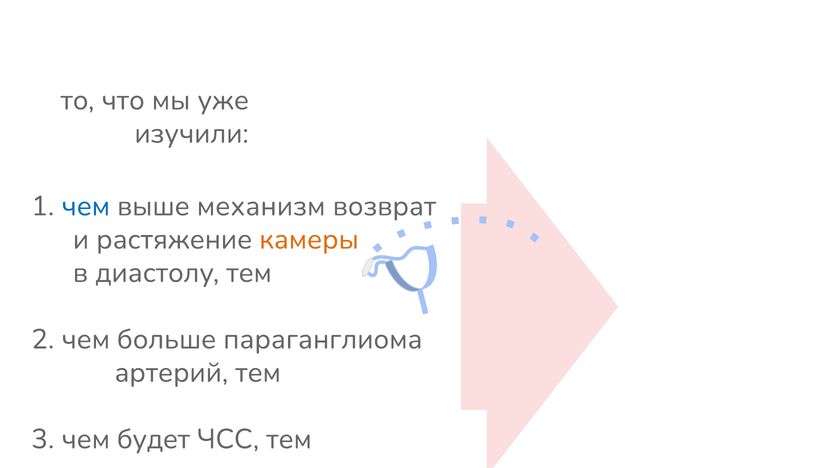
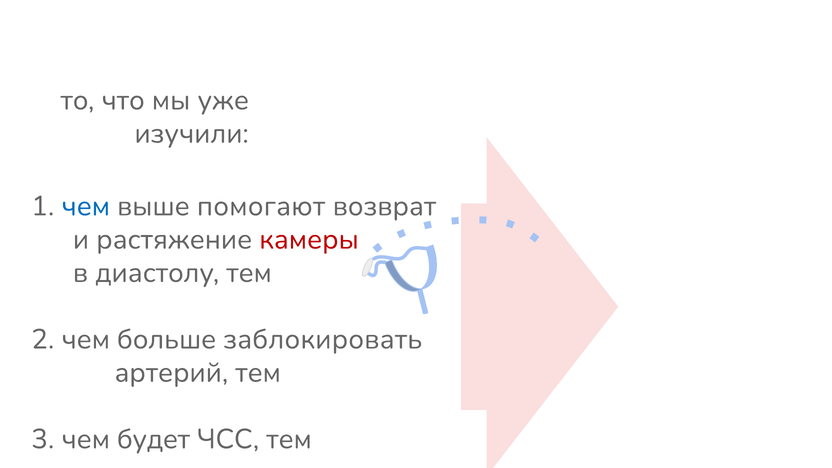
механизм: механизм -> помогают
камеры colour: orange -> red
параганглиома: параганглиома -> заблокировать
